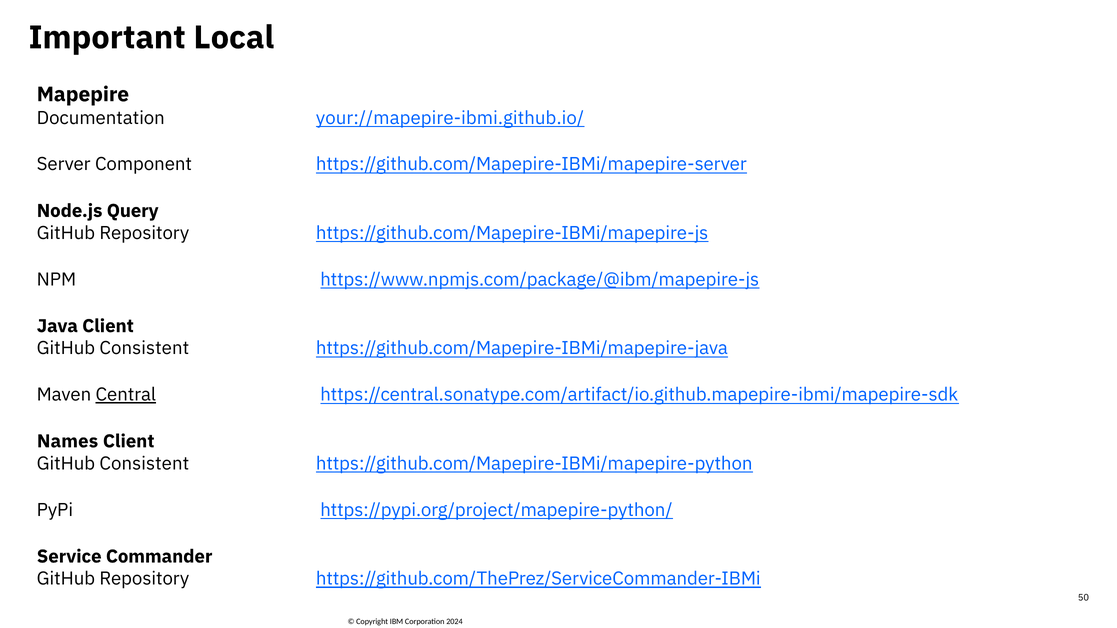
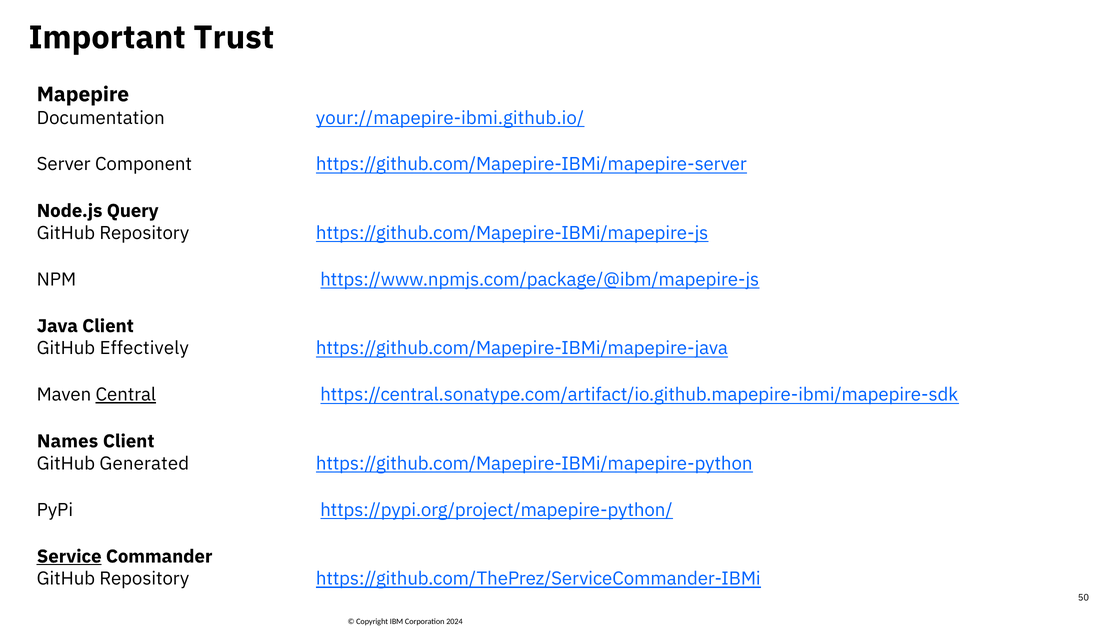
Local: Local -> Trust
Consistent at (144, 348): Consistent -> Effectively
Consistent at (144, 464): Consistent -> Generated
Service underline: none -> present
